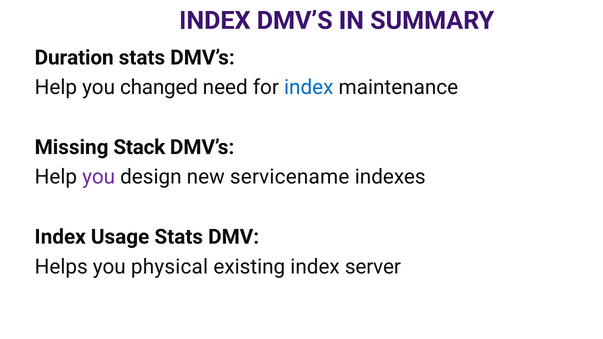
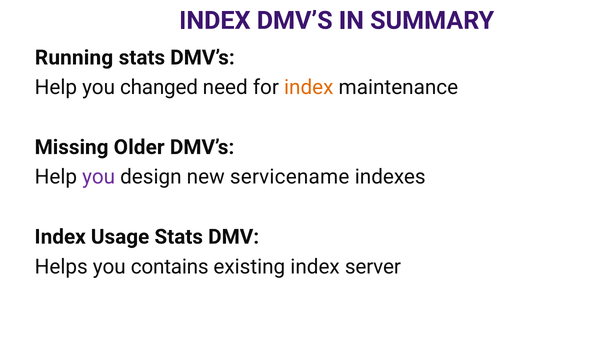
Duration: Duration -> Running
index at (309, 87) colour: blue -> orange
Stack: Stack -> Older
physical: physical -> contains
